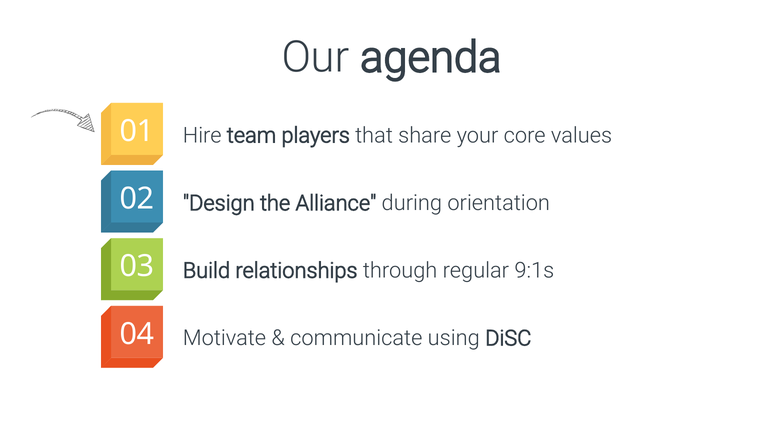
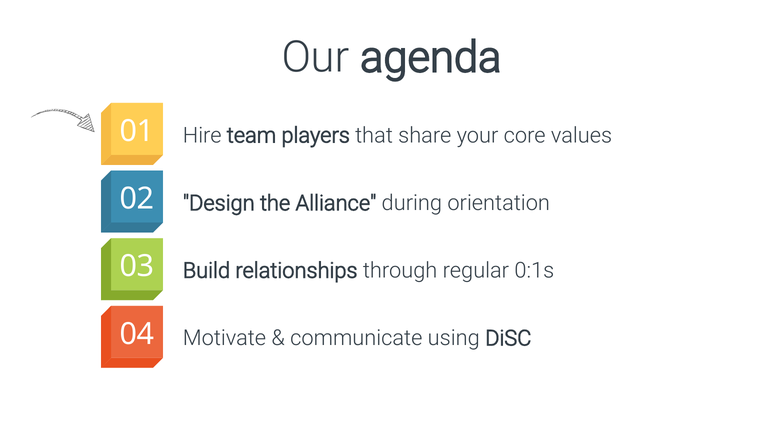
9:1s: 9:1s -> 0:1s
